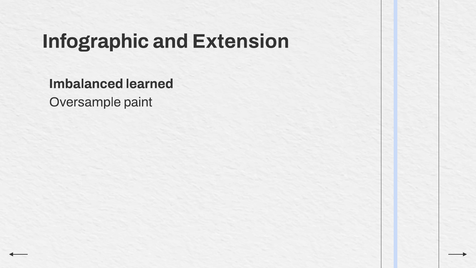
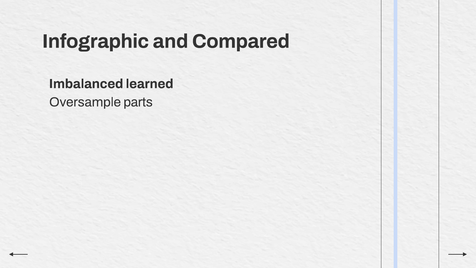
Extension: Extension -> Compared
paint: paint -> parts
